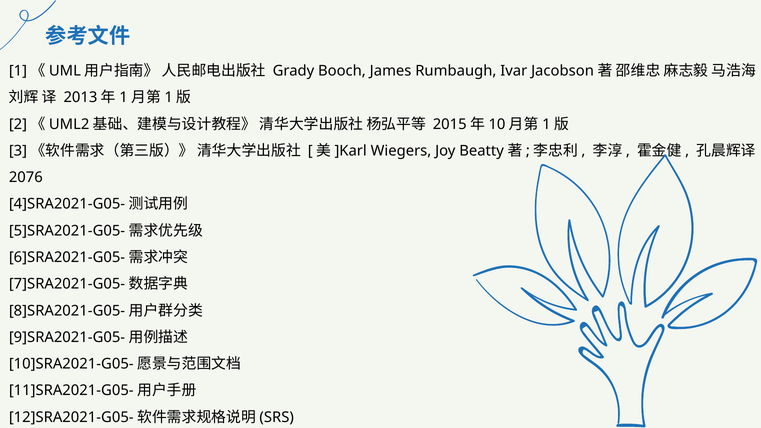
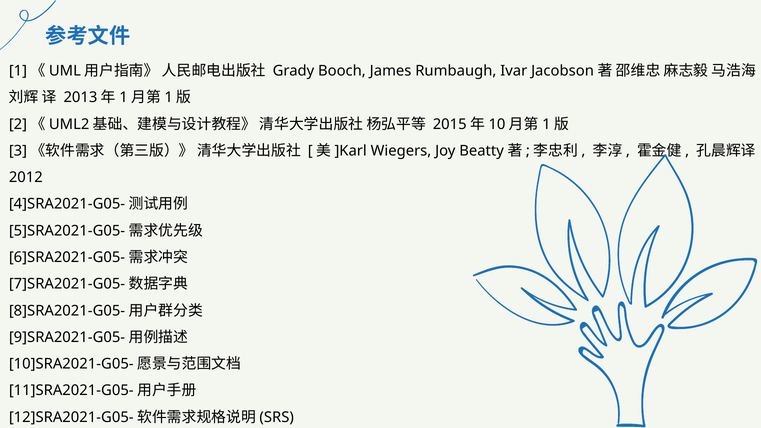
2076: 2076 -> 2012
